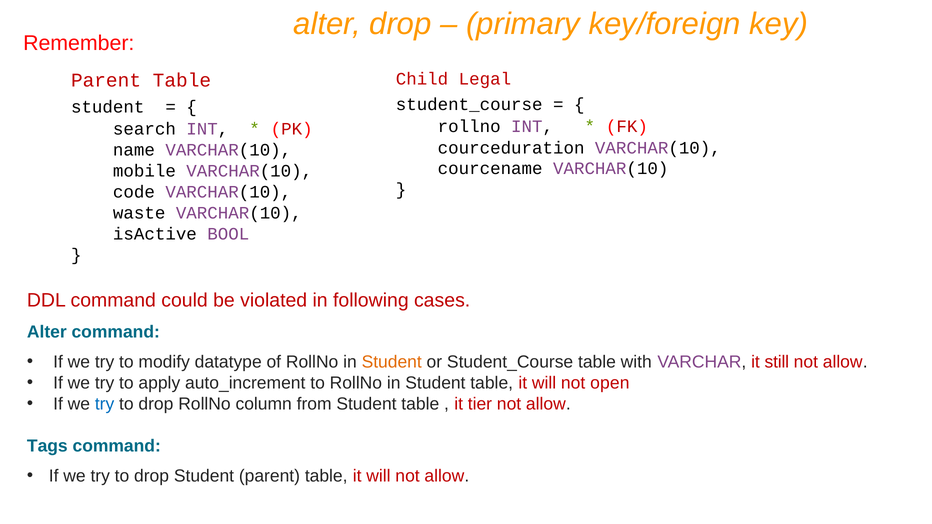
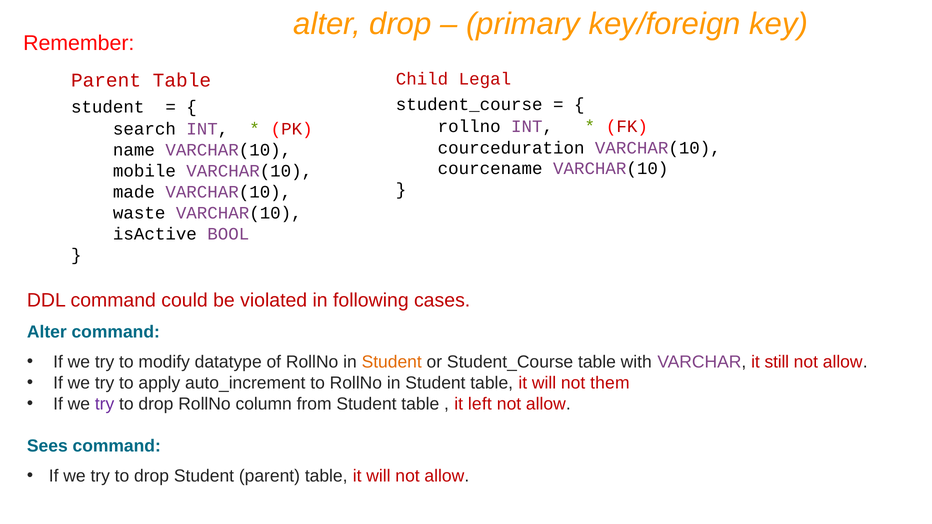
code: code -> made
open: open -> them
try at (105, 404) colour: blue -> purple
tier: tier -> left
Tags: Tags -> Sees
